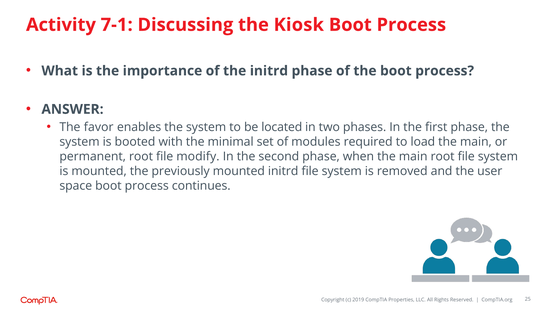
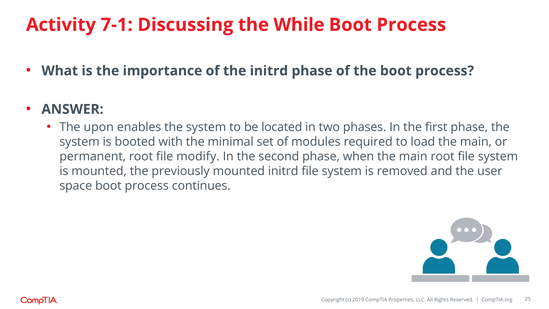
Kiosk: Kiosk -> While
favor: favor -> upon
